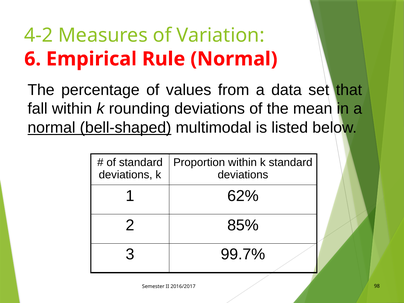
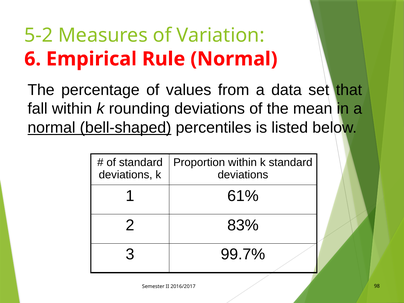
4-2: 4-2 -> 5-2
multimodal: multimodal -> percentiles
62%: 62% -> 61%
85%: 85% -> 83%
